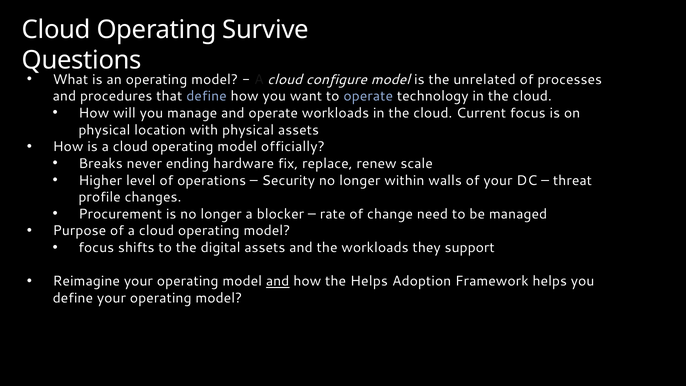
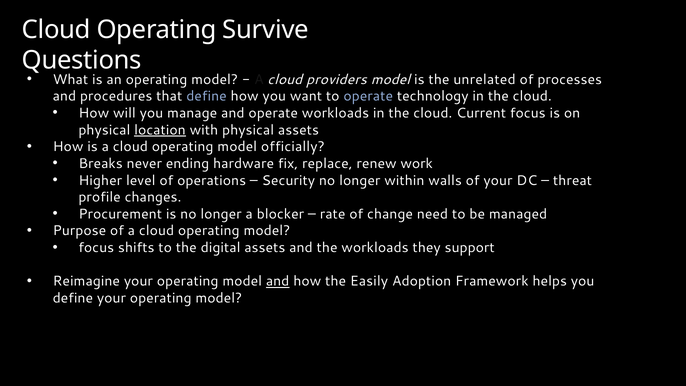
configure: configure -> providers
location underline: none -> present
scale: scale -> work
the Helps: Helps -> Easily
